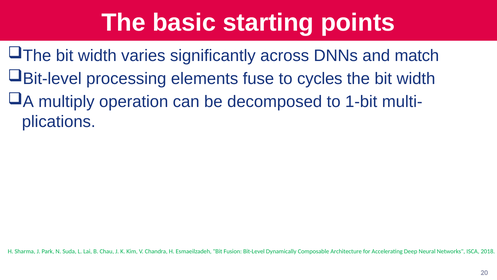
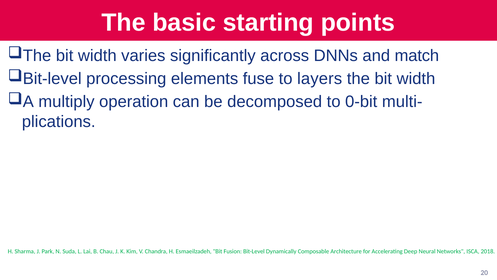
cycles: cycles -> layers
1-bit: 1-bit -> 0-bit
